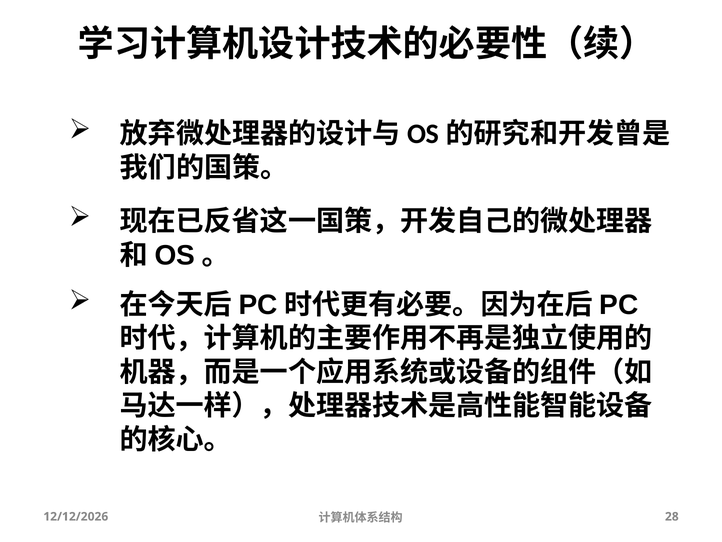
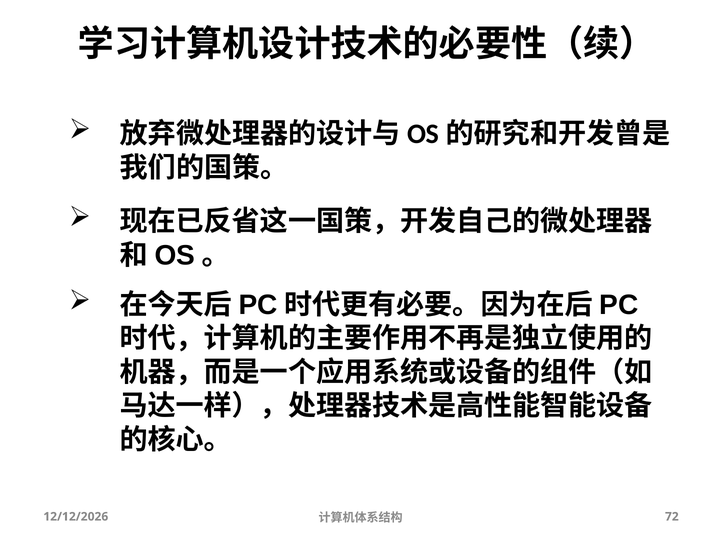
28: 28 -> 72
